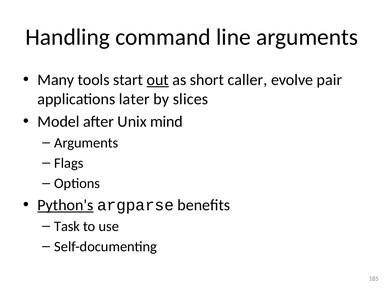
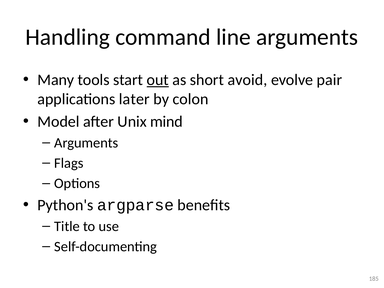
caller: caller -> avoid
slices: slices -> colon
Python's underline: present -> none
Task: Task -> Title
